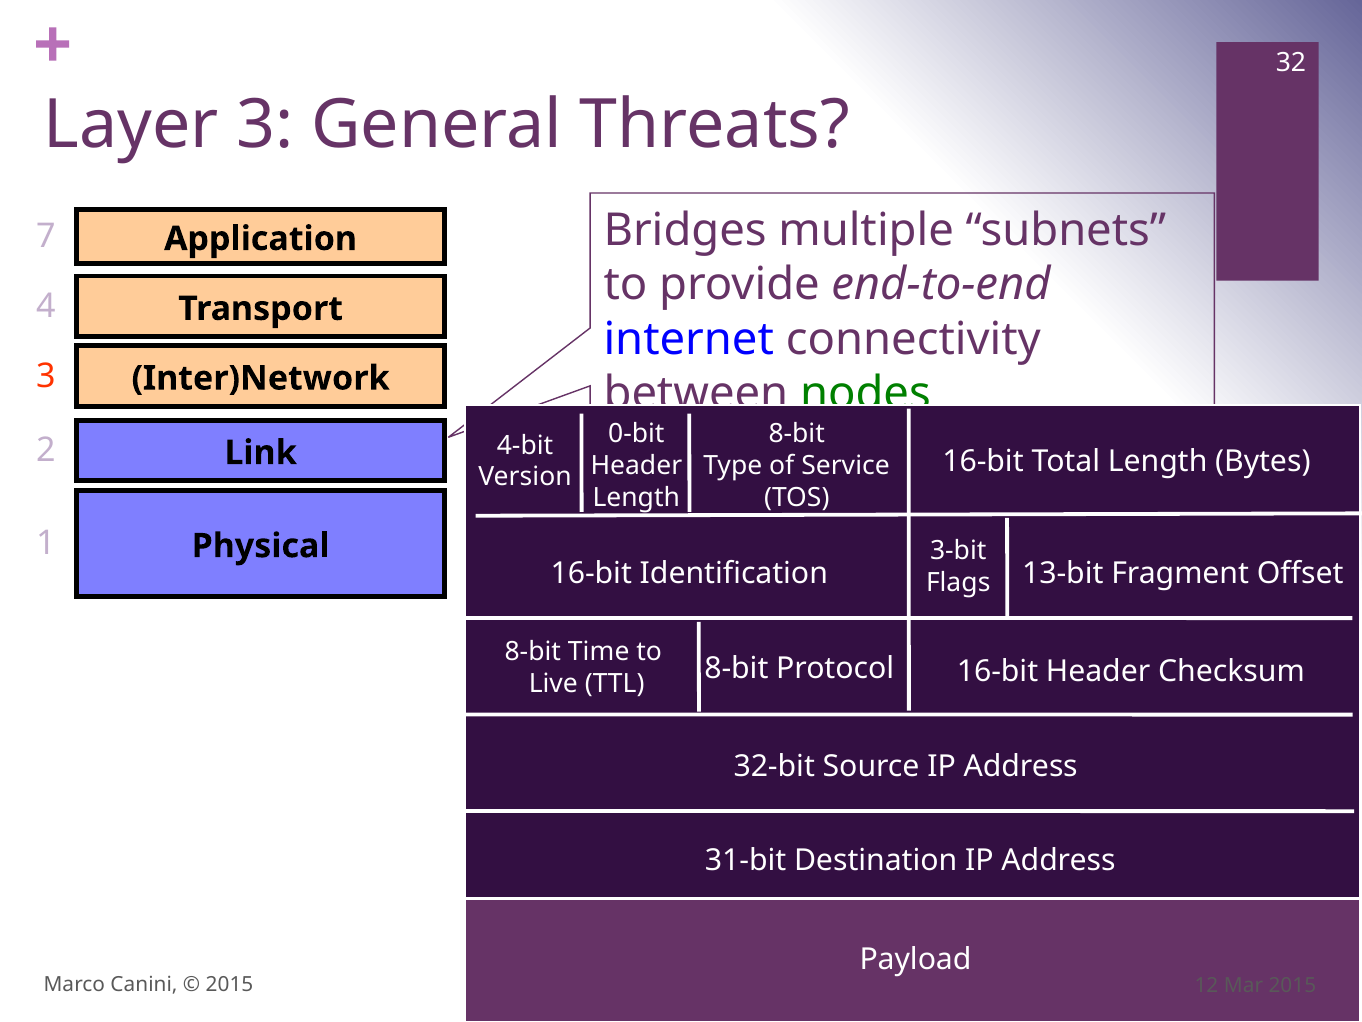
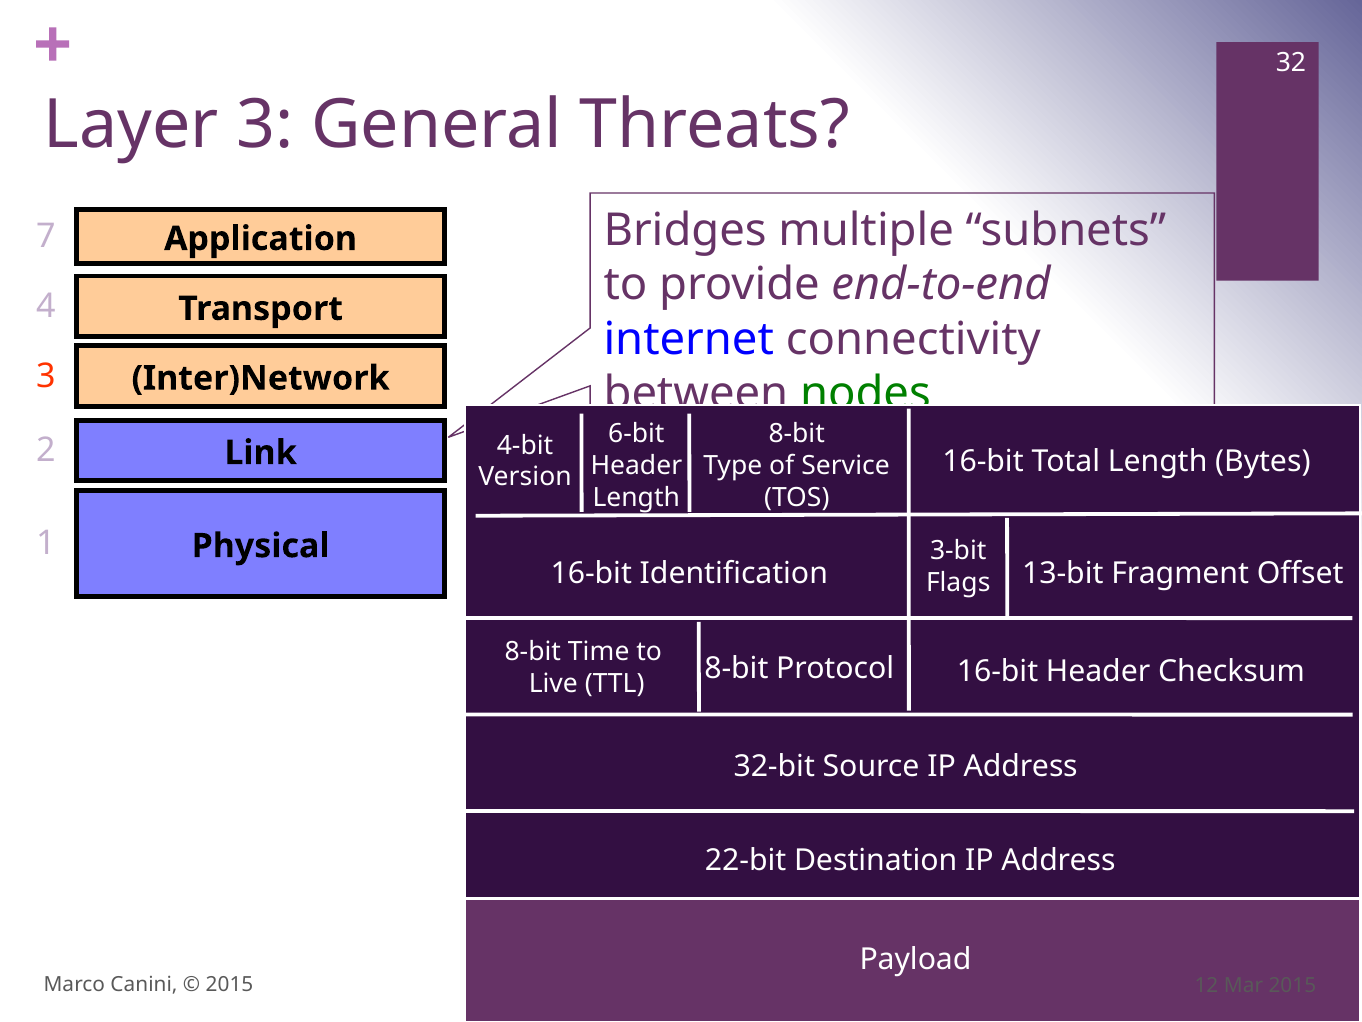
0-bit: 0-bit -> 6-bit
31-bit: 31-bit -> 22-bit
